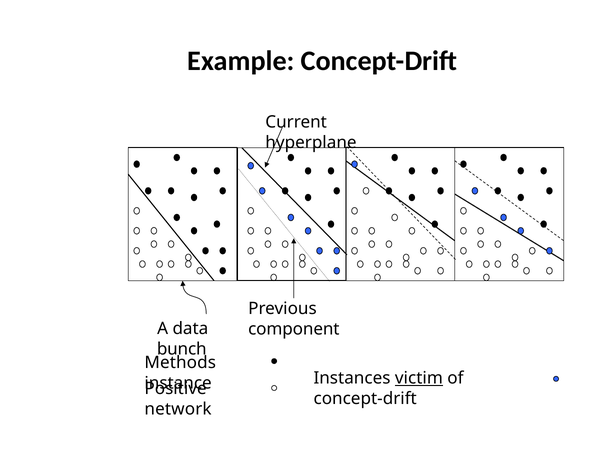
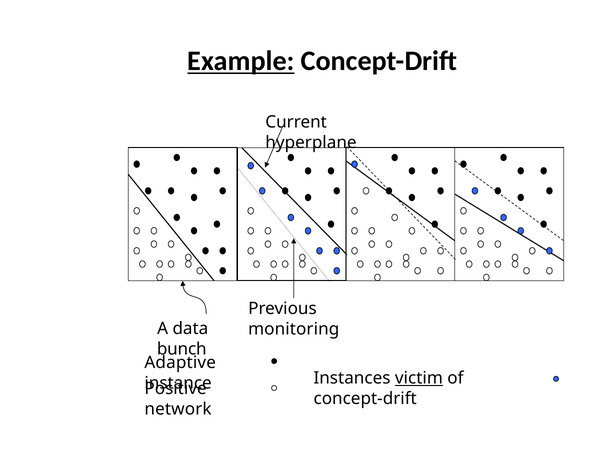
Example underline: none -> present
component: component -> monitoring
Methods: Methods -> Adaptive
